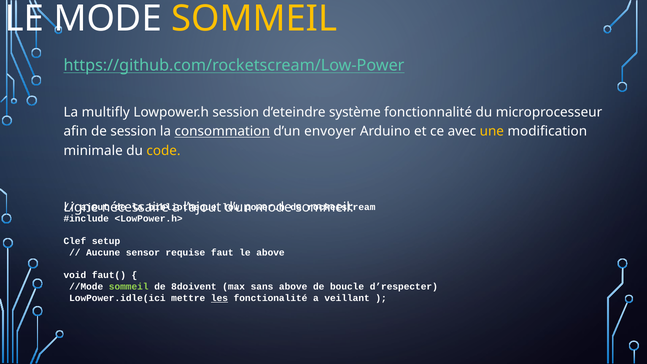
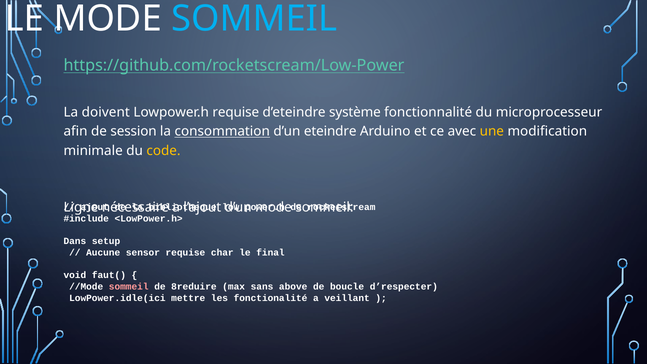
SOMMEIL at (254, 19) colour: yellow -> light blue
multifly: multifly -> doivent
Lowpower.h session: session -> requise
envoyer: envoyer -> eteindre
Clef: Clef -> Dans
faut: faut -> char
le above: above -> final
sommeil at (129, 287) colour: light green -> pink
8doivent: 8doivent -> 8reduire
les underline: present -> none
